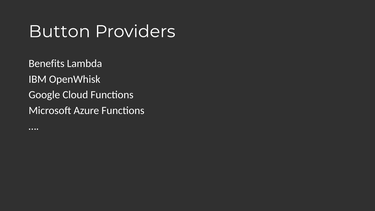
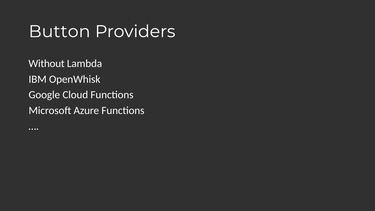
Benefits: Benefits -> Without
